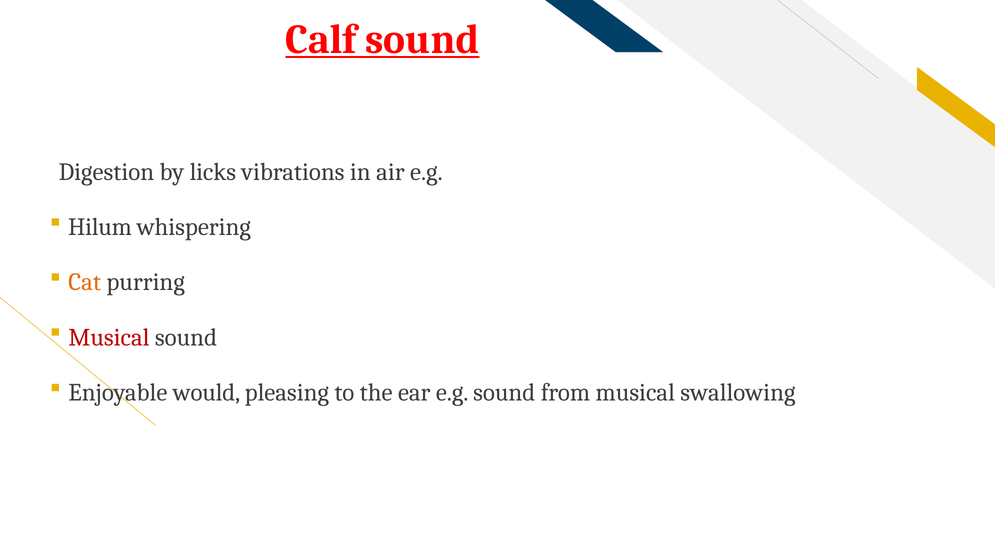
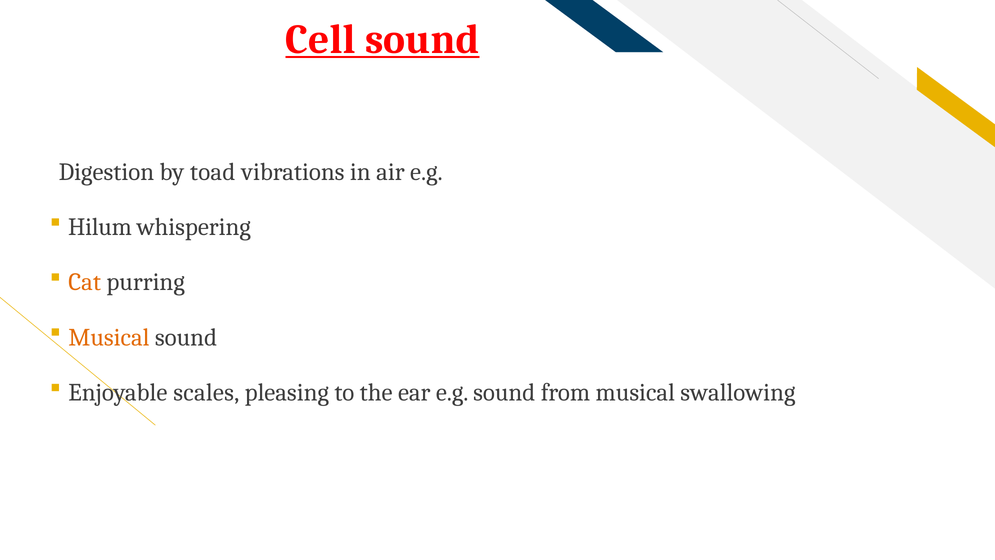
Calf: Calf -> Cell
licks: licks -> toad
Musical at (109, 337) colour: red -> orange
would: would -> scales
